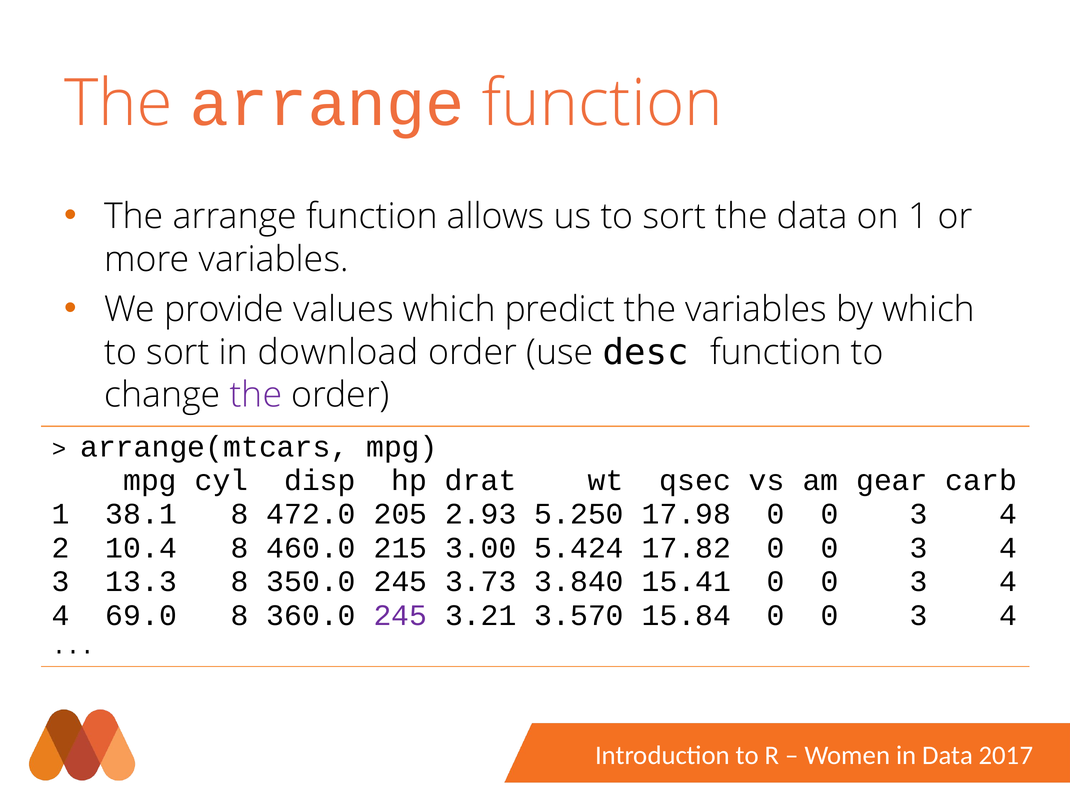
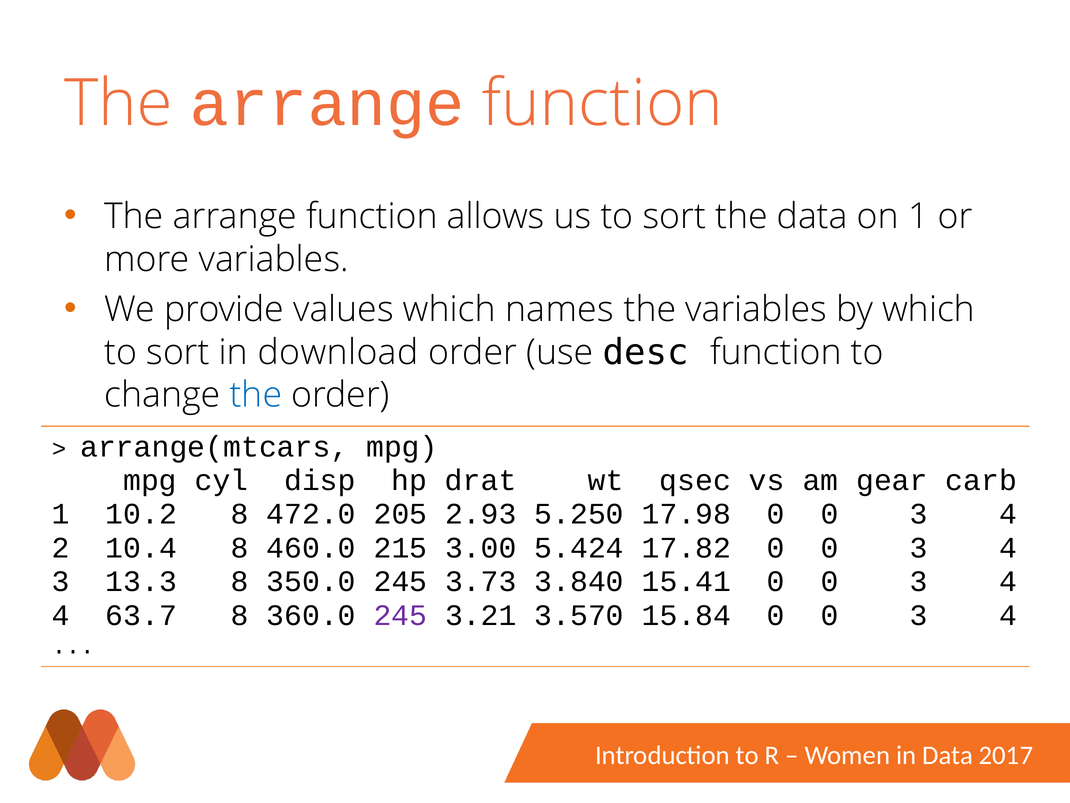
predict: predict -> names
the at (256, 395) colour: purple -> blue
38.1: 38.1 -> 10.2
69.0: 69.0 -> 63.7
